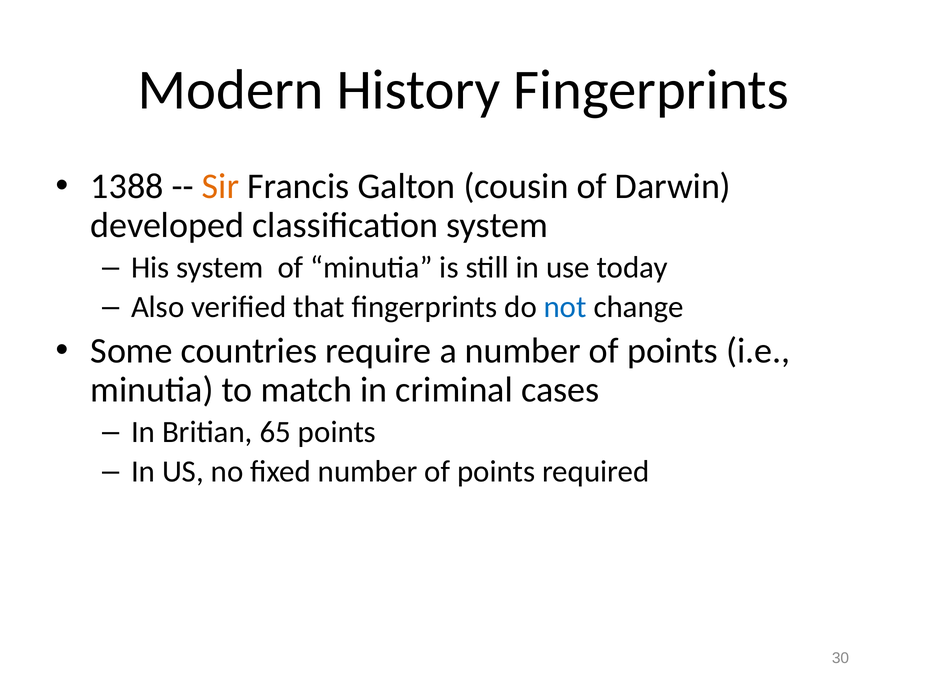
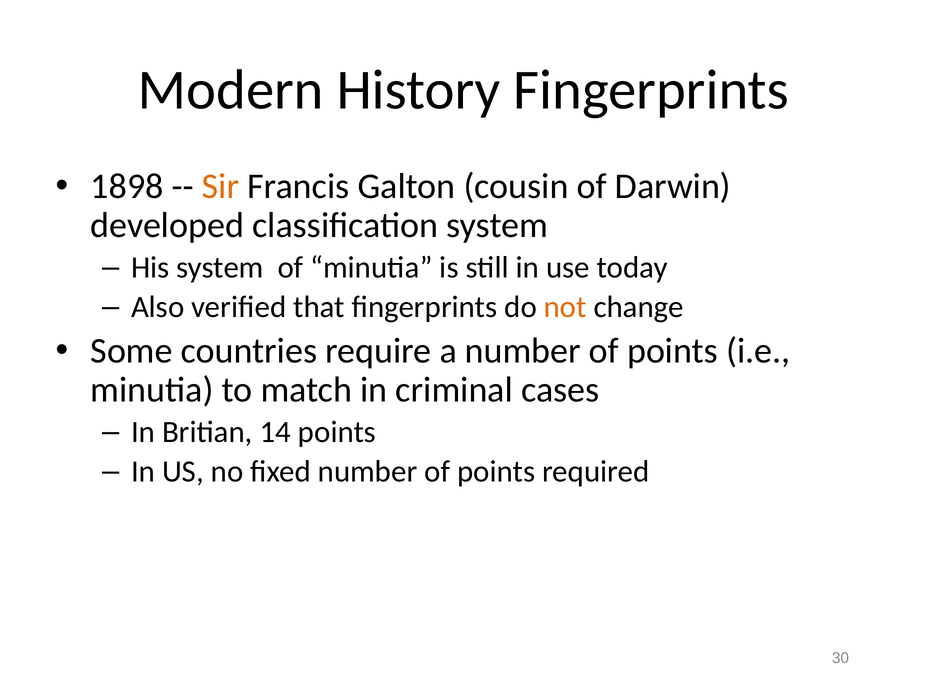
1388: 1388 -> 1898
not colour: blue -> orange
65: 65 -> 14
